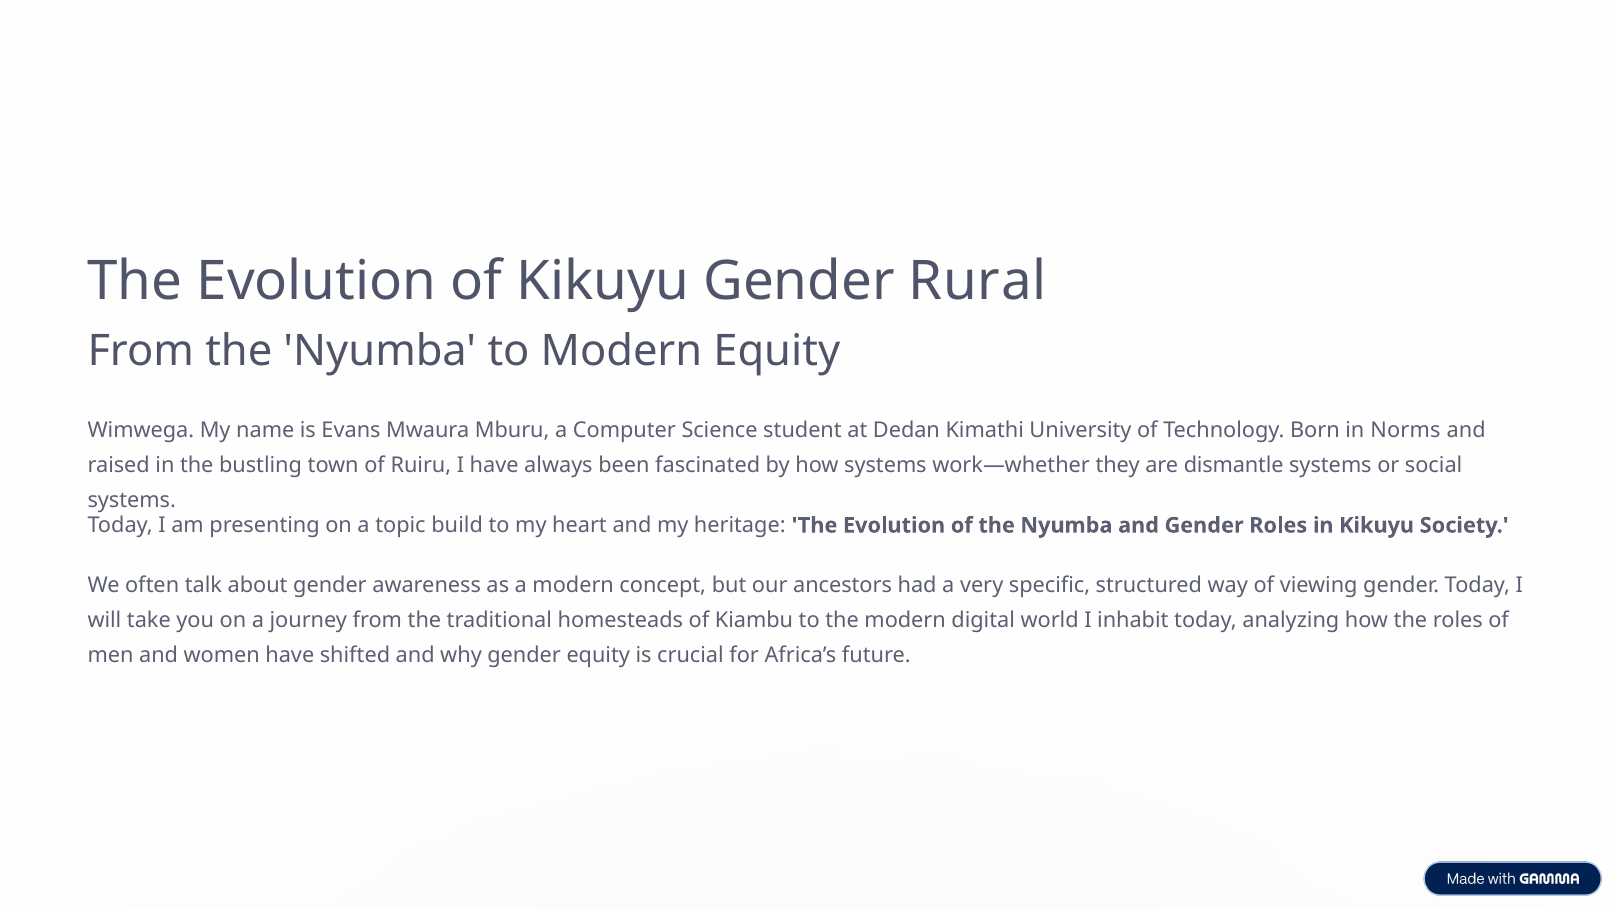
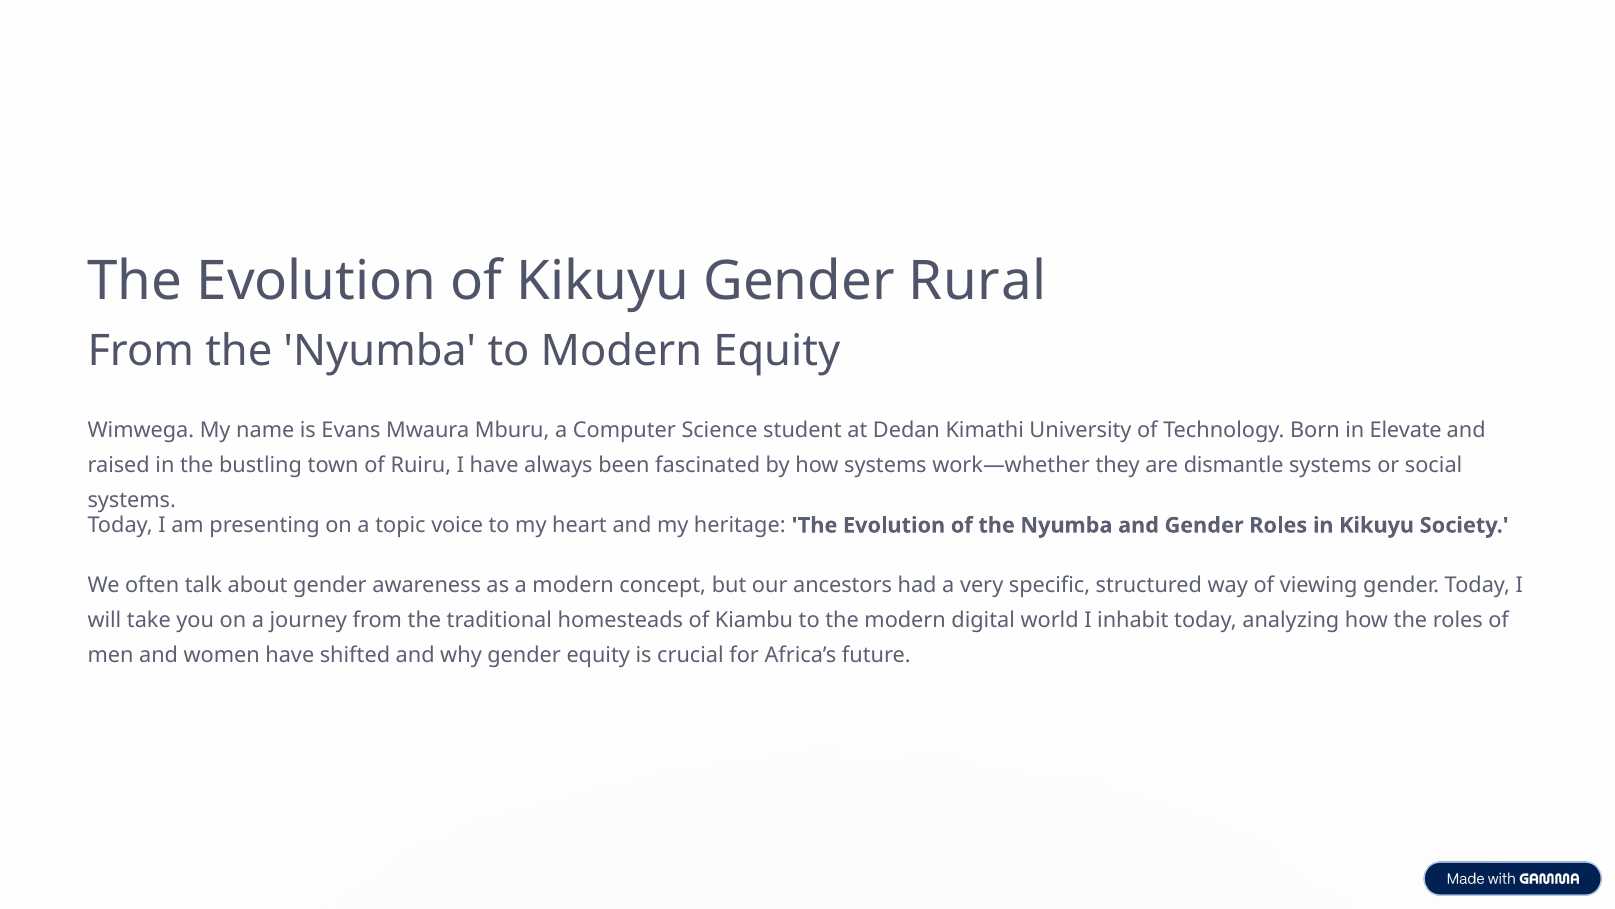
Norms: Norms -> Elevate
build: build -> voice
